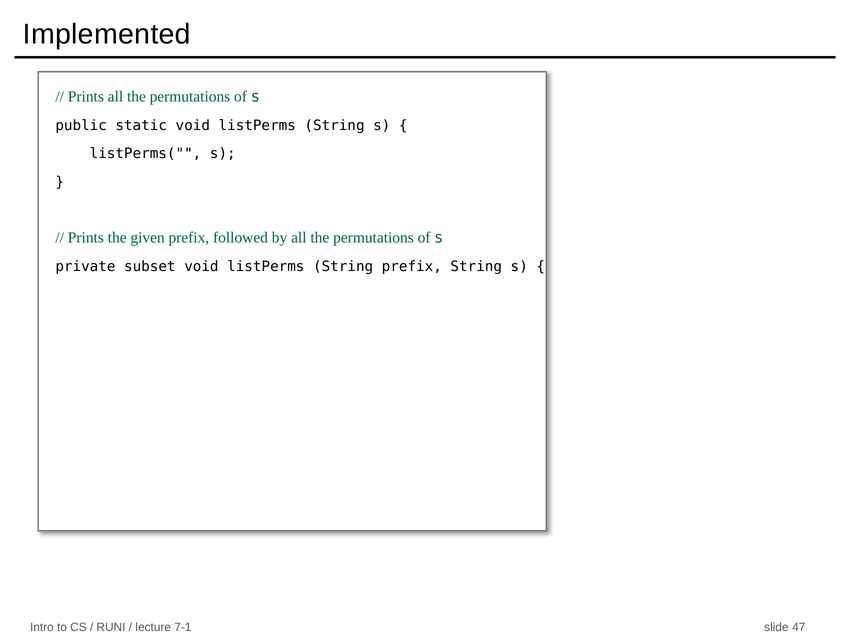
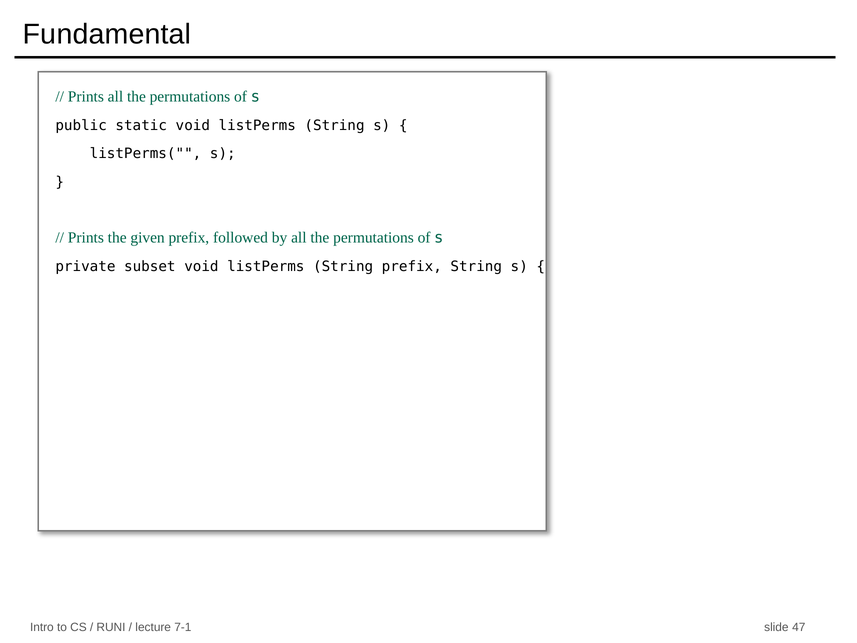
Implemented: Implemented -> Fundamental
